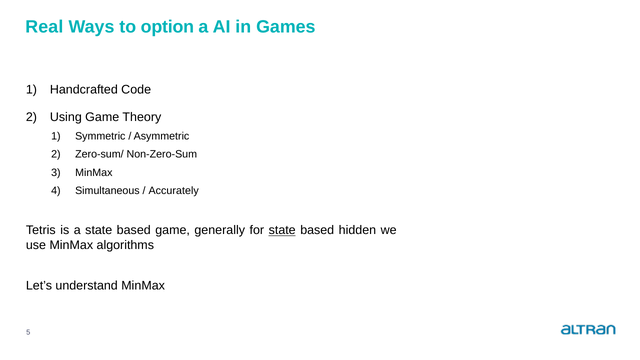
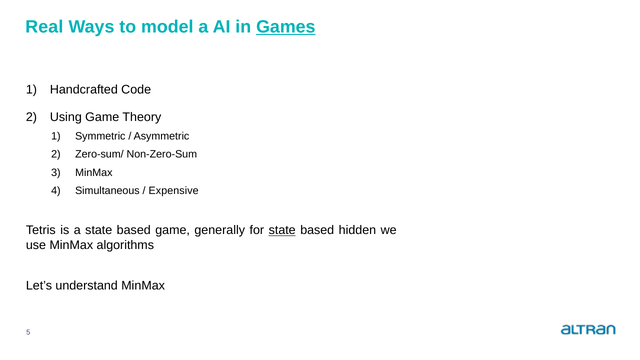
option: option -> model
Games underline: none -> present
Accurately: Accurately -> Expensive
